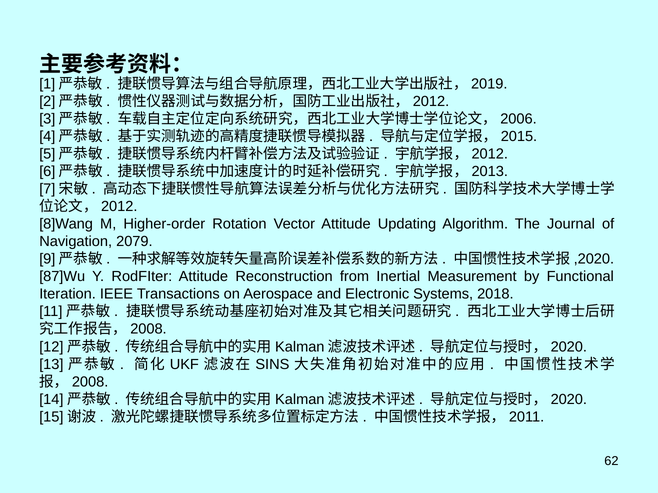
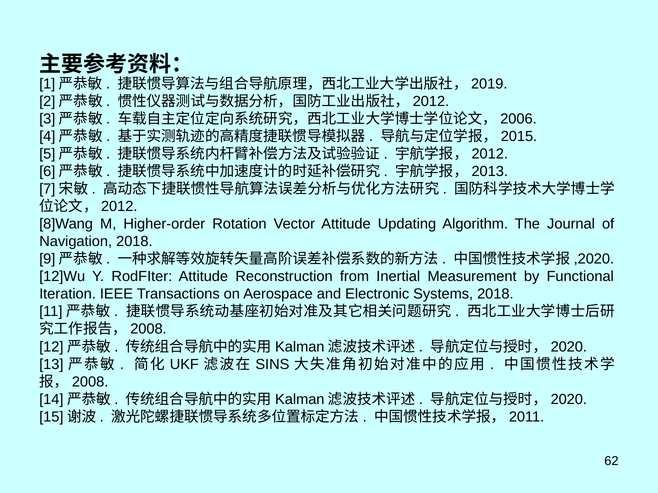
Navigation 2079: 2079 -> 2018
87]Wu: 87]Wu -> 12]Wu
